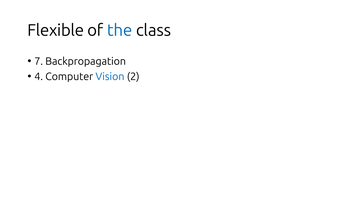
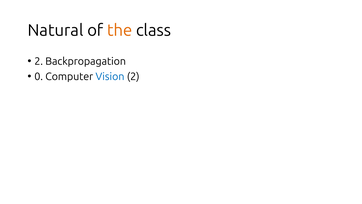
Flexible: Flexible -> Natural
the colour: blue -> orange
7 at (39, 61): 7 -> 2
4: 4 -> 0
